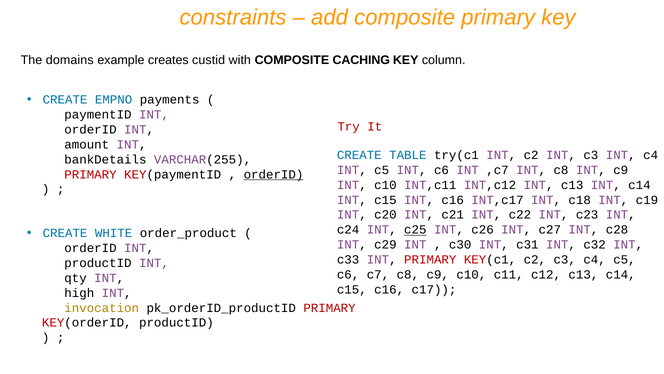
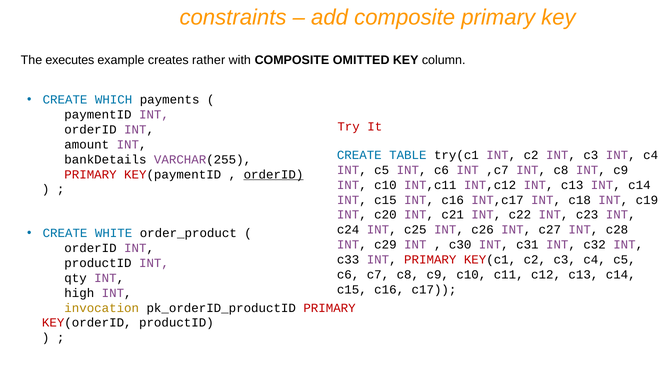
domains: domains -> executes
custid: custid -> rather
CACHING: CACHING -> OMITTED
EMPNO: EMPNO -> WHICH
c25 underline: present -> none
